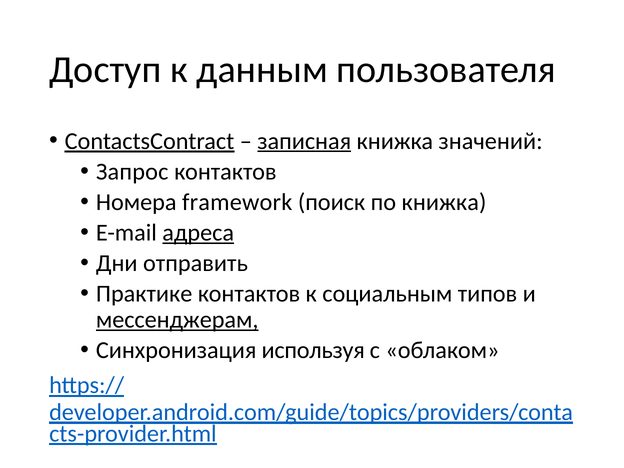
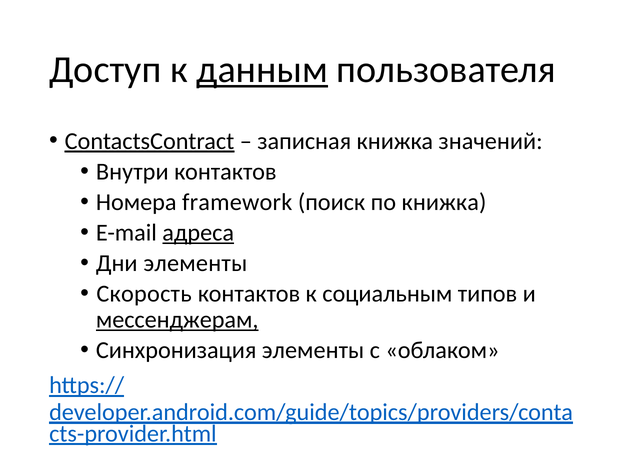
данным underline: none -> present
записная underline: present -> none
Запрос: Запрос -> Внутри
Дни отправить: отправить -> элементы
Практике: Практике -> Скорость
Синхронизация используя: используя -> элементы
